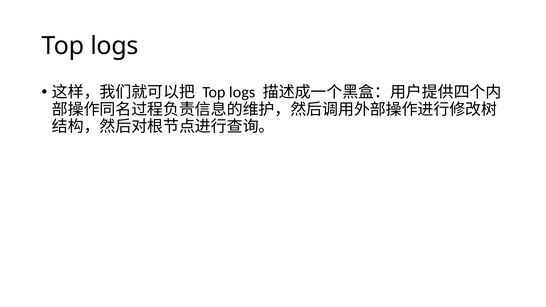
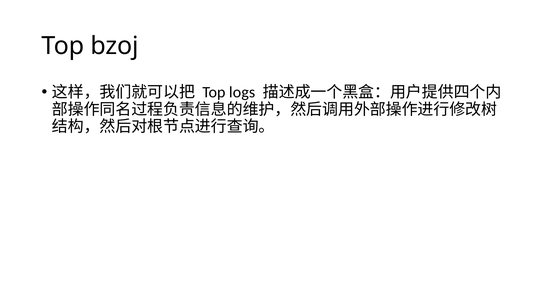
logs at (115, 46): logs -> bzoj
